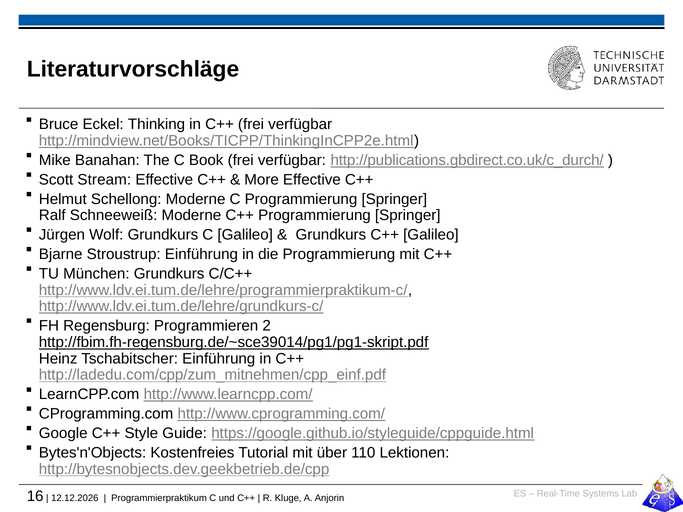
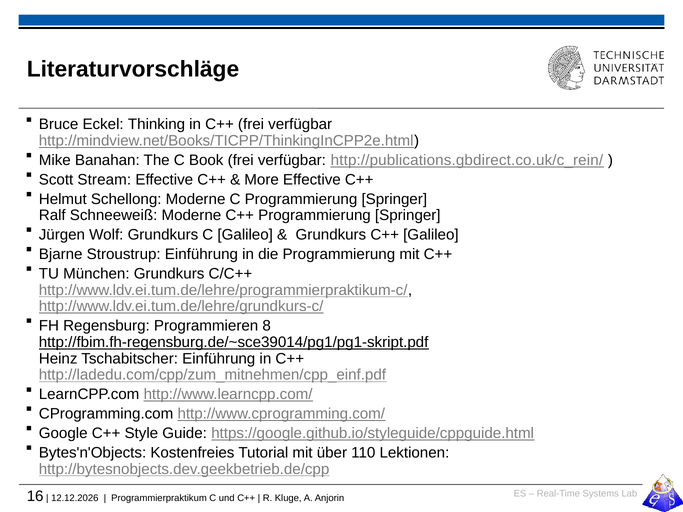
http://publications.gbdirect.co.uk/c_durch/: http://publications.gbdirect.co.uk/c_durch/ -> http://publications.gbdirect.co.uk/c_rein/
2: 2 -> 8
